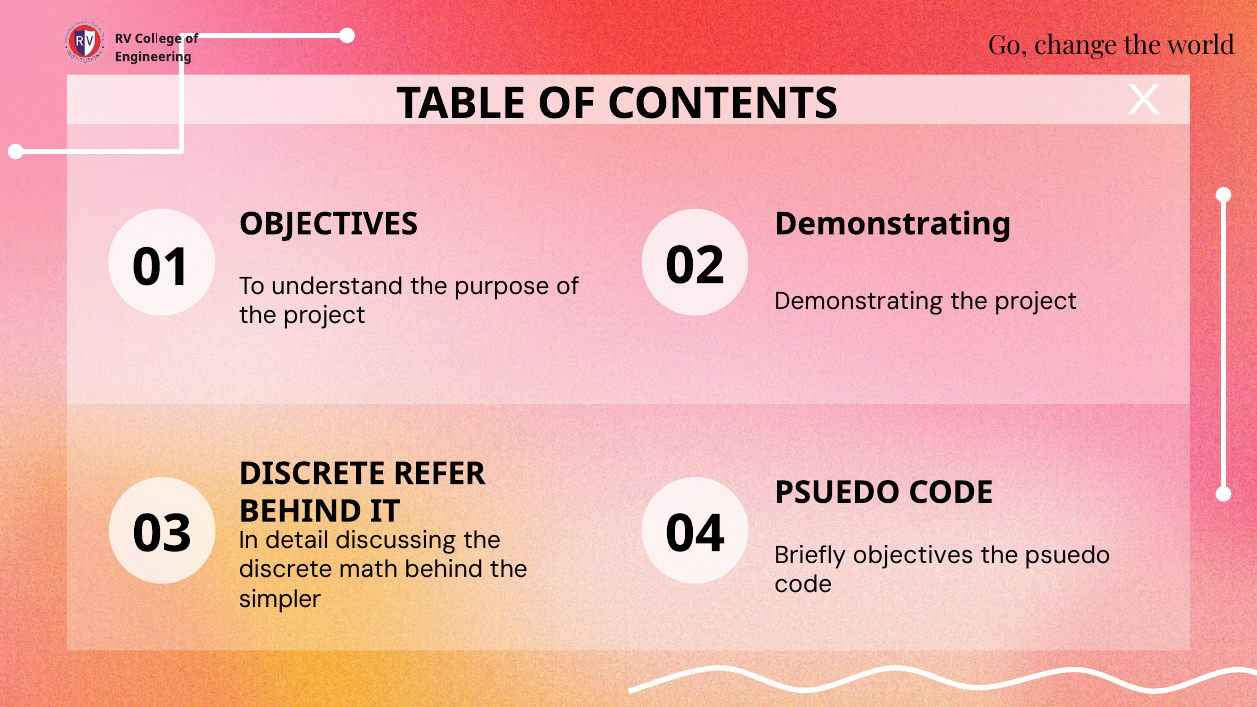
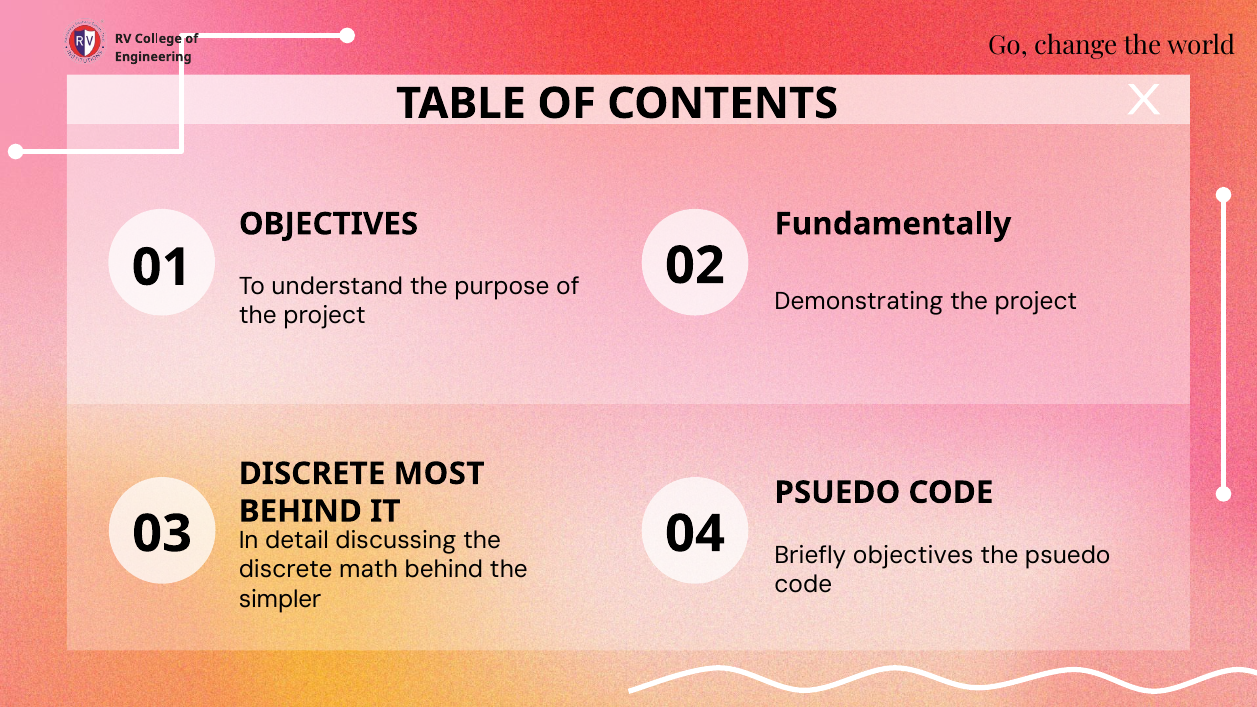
Demonstrating at (893, 224): Demonstrating -> Fundamentally
REFER: REFER -> MOST
